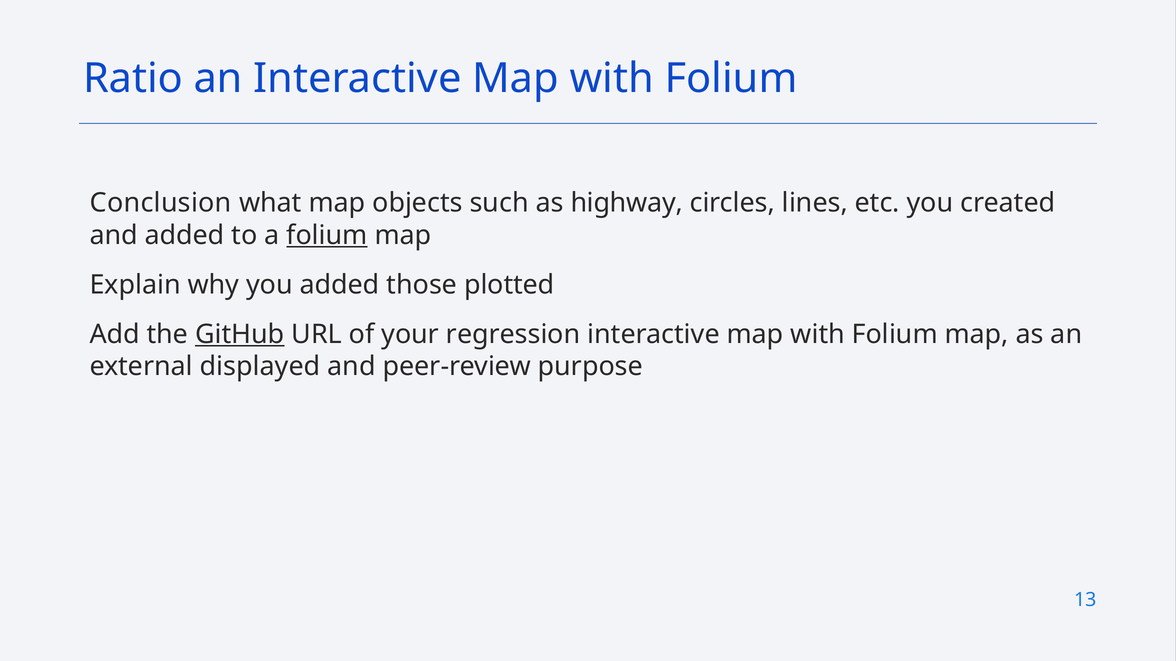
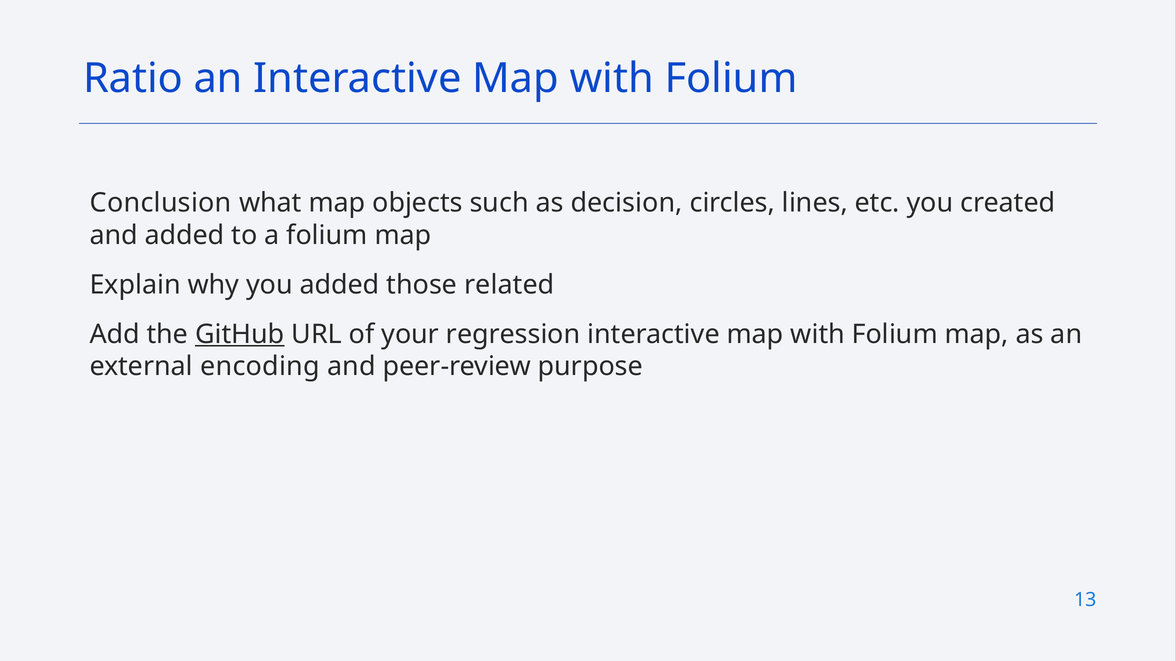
highway: highway -> decision
folium at (327, 235) underline: present -> none
plotted: plotted -> related
displayed: displayed -> encoding
